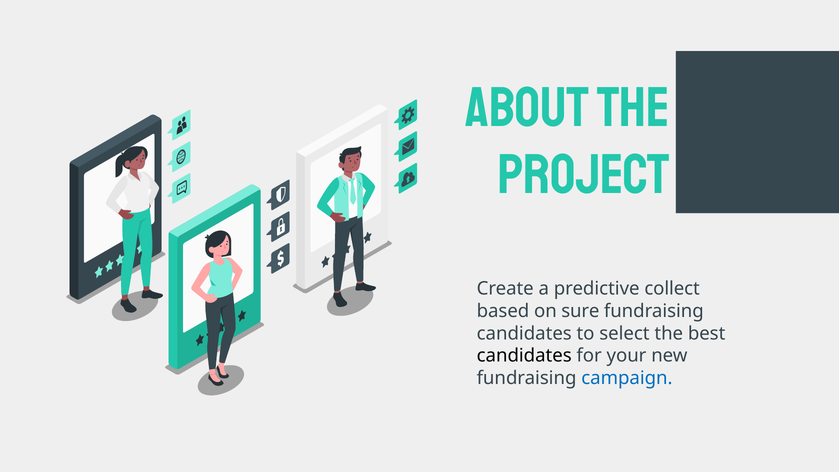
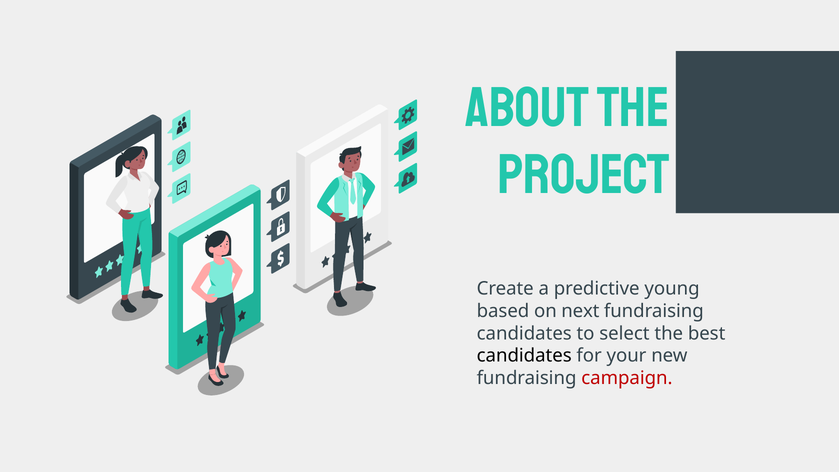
collect: collect -> young
sure: sure -> next
campaign colour: blue -> red
